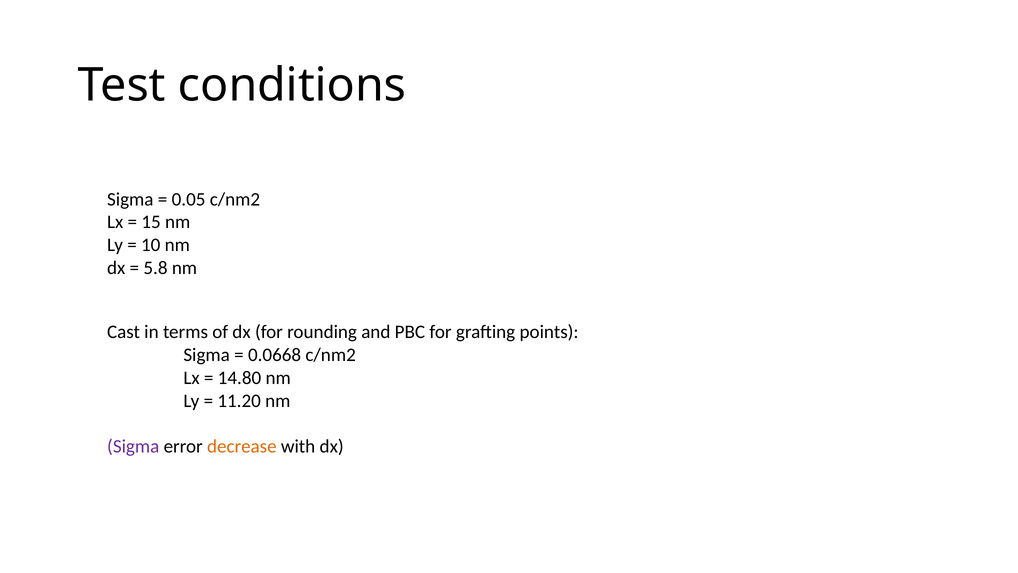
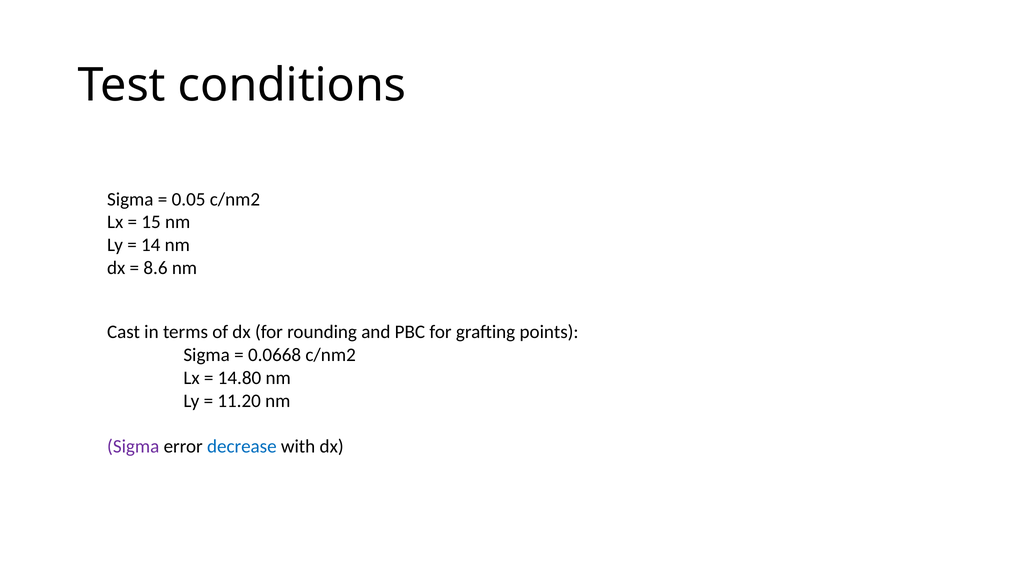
10: 10 -> 14
5.8: 5.8 -> 8.6
decrease colour: orange -> blue
